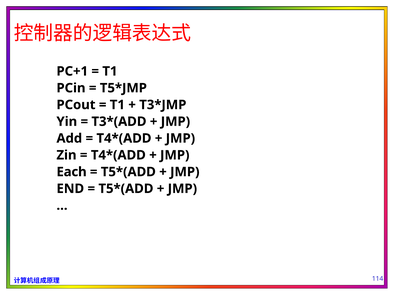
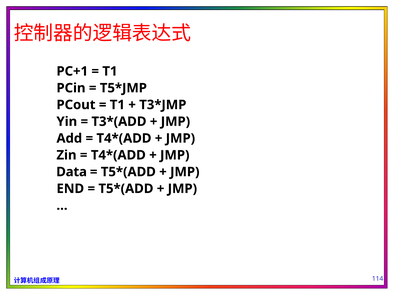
Each: Each -> Data
